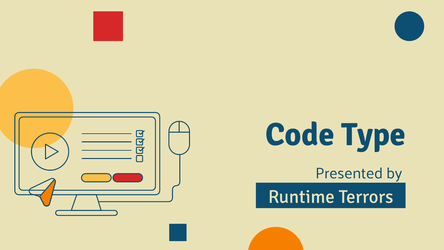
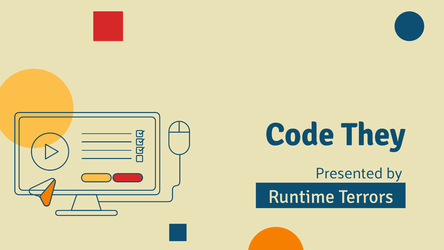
Type: Type -> They
